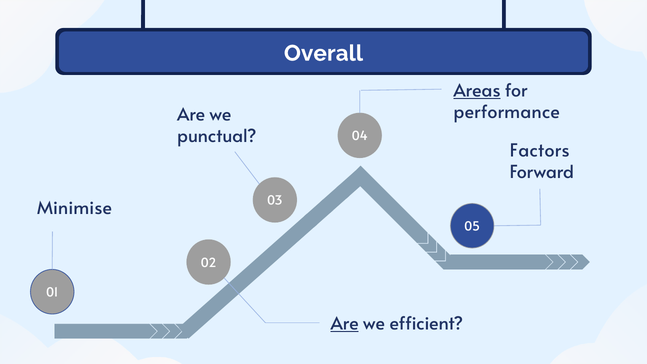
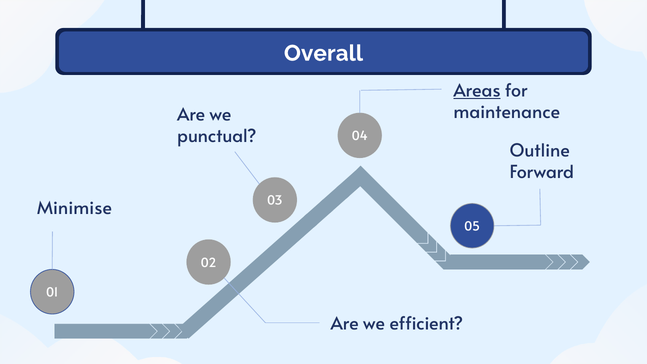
performance: performance -> maintenance
Factors: Factors -> Outline
Are at (345, 324) underline: present -> none
